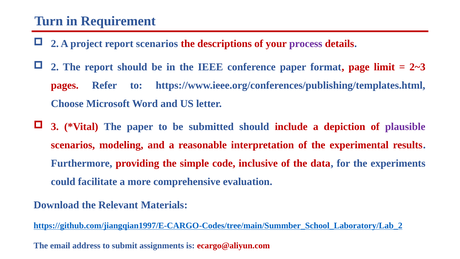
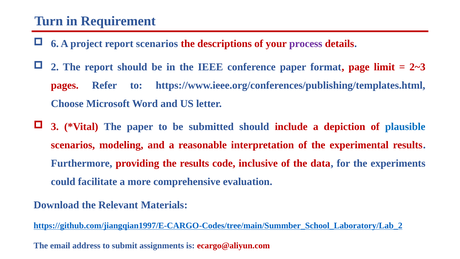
2 at (55, 44): 2 -> 6
plausible colour: purple -> blue
the simple: simple -> results
